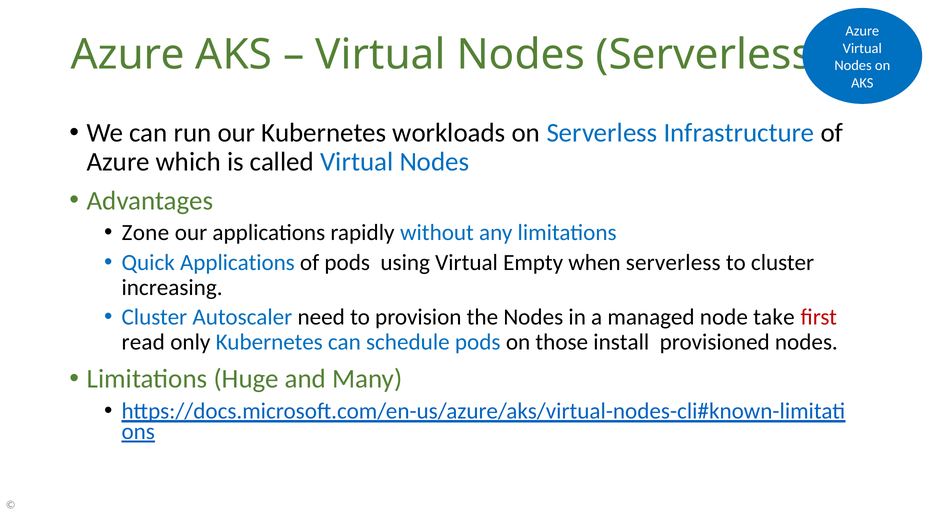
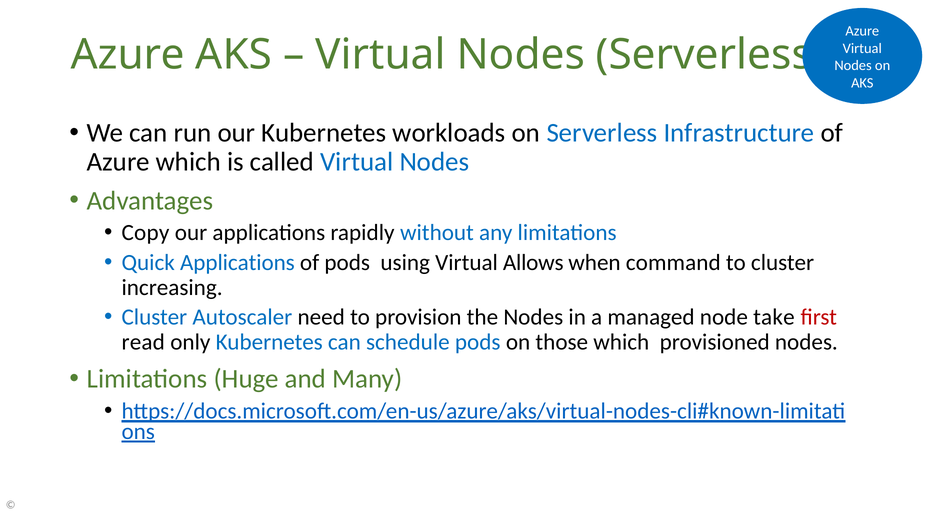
Zone: Zone -> Copy
Empty: Empty -> Allows
when serverless: serverless -> command
those install: install -> which
